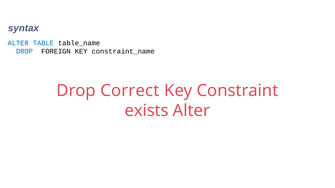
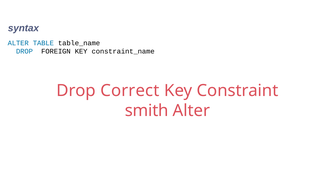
exists: exists -> smith
